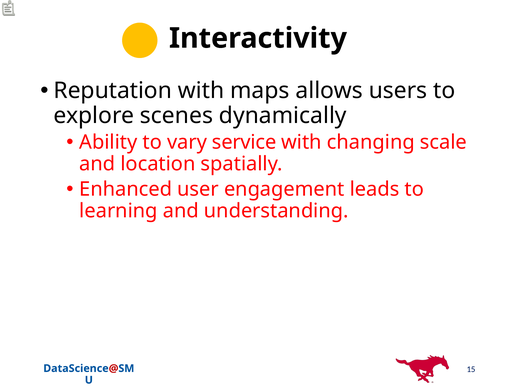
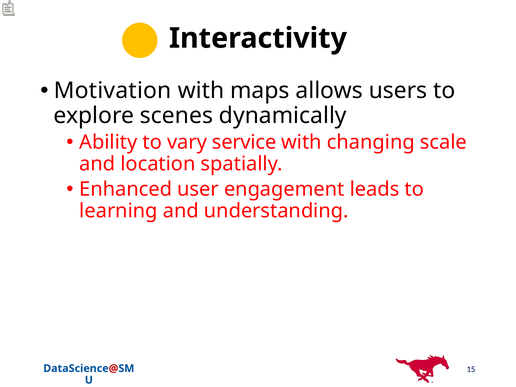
Reputation: Reputation -> Motivation
